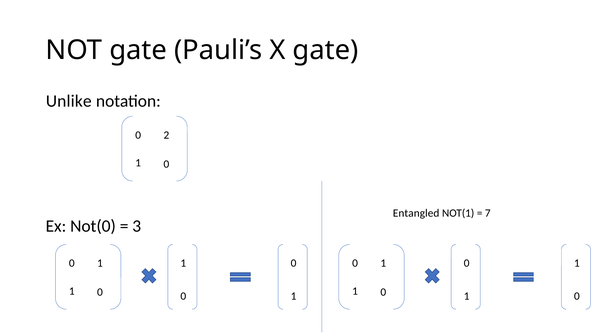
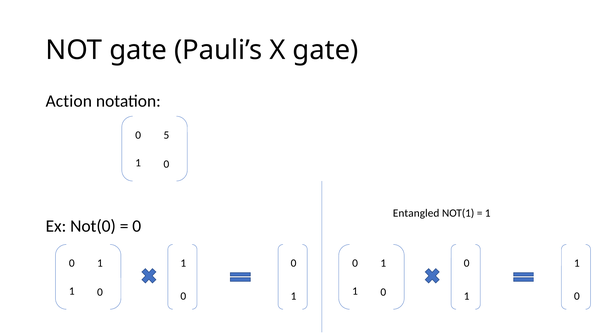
Unlike: Unlike -> Action
2: 2 -> 5
7 at (488, 213): 7 -> 1
3 at (137, 226): 3 -> 0
